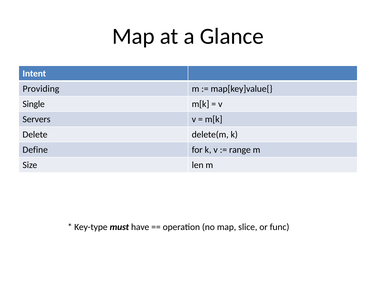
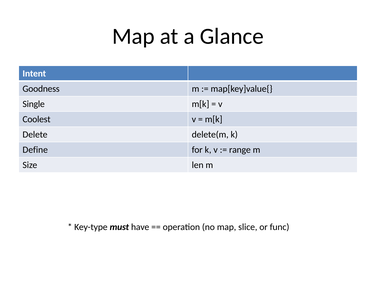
Providing: Providing -> Goodness
Servers: Servers -> Coolest
